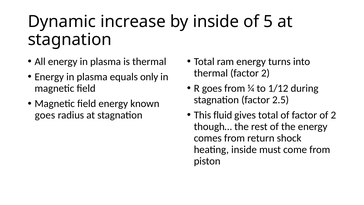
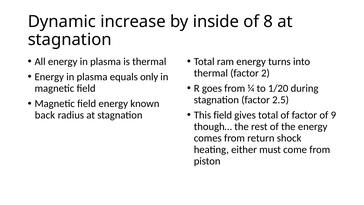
5: 5 -> 8
1/12: 1/12 -> 1/20
This fluid: fluid -> field
of 2: 2 -> 9
goes at (45, 115): goes -> back
heating inside: inside -> either
